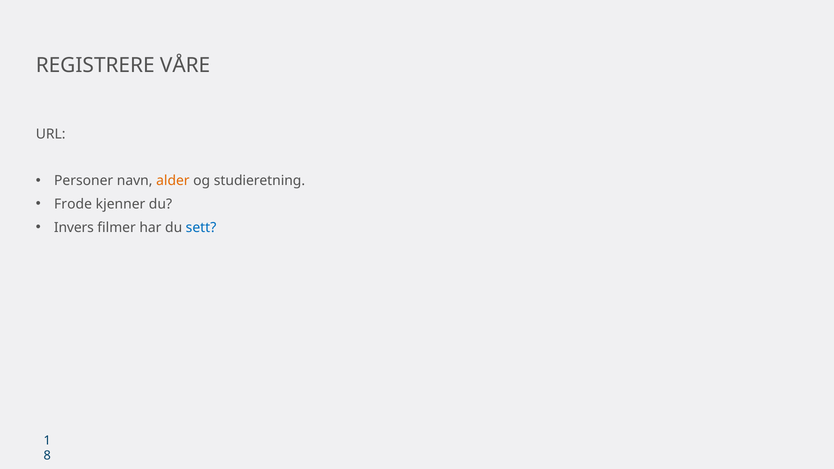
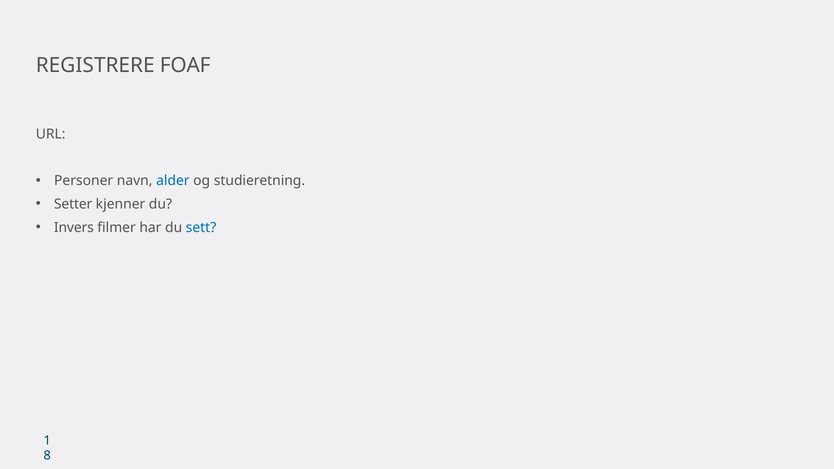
VÅRE: VÅRE -> FOAF
alder colour: orange -> blue
Frode: Frode -> Setter
